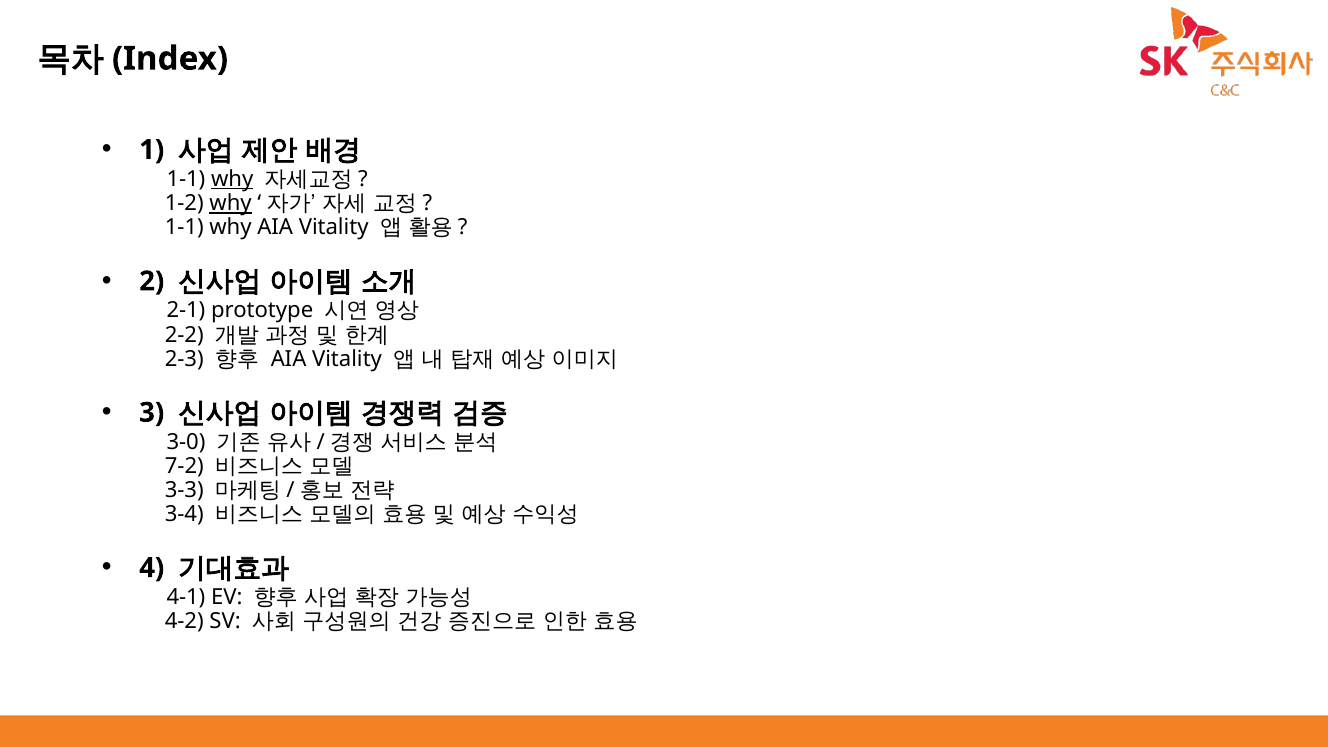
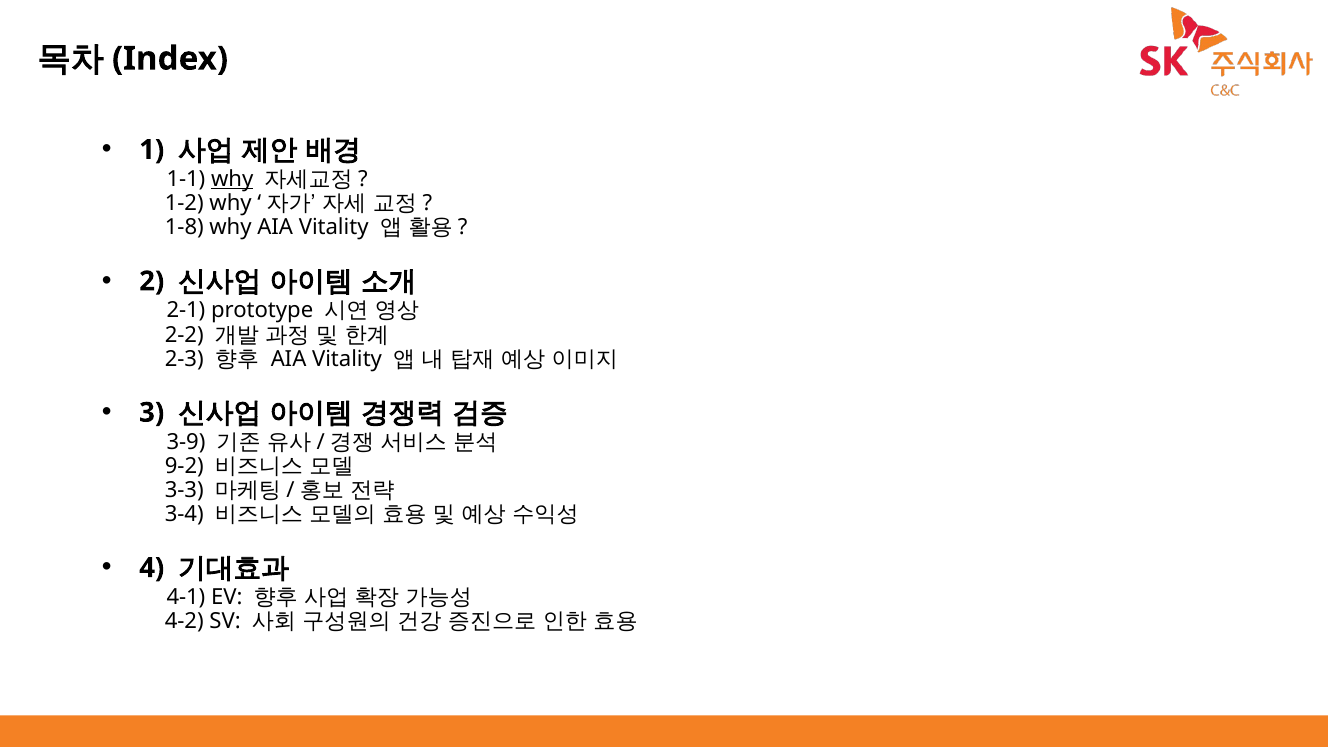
why at (231, 204) underline: present -> none
1-1 at (184, 227): 1-1 -> 1-8
3-0: 3-0 -> 3-9
7-2: 7-2 -> 9-2
